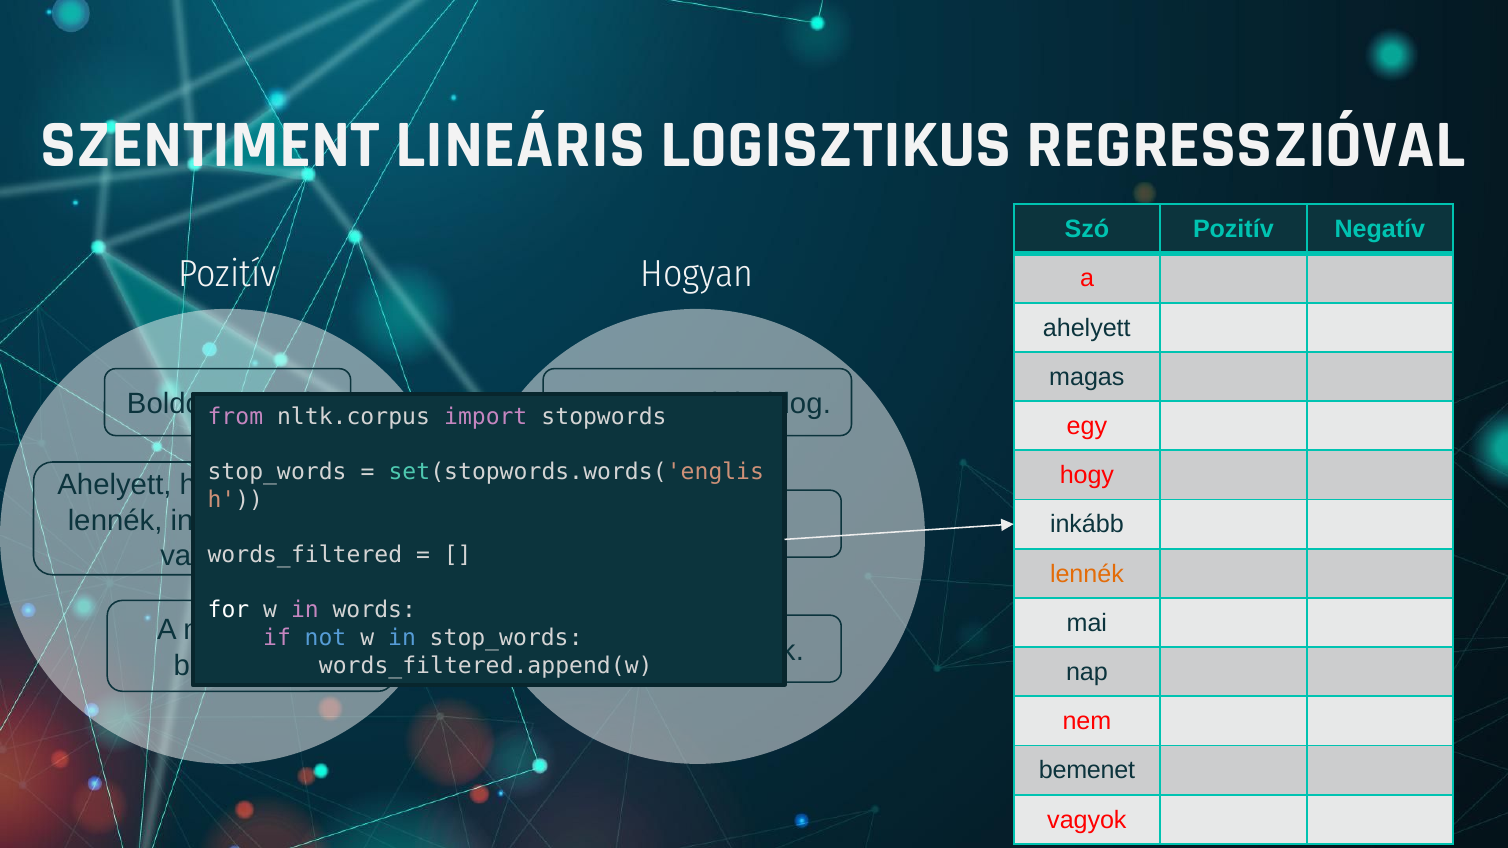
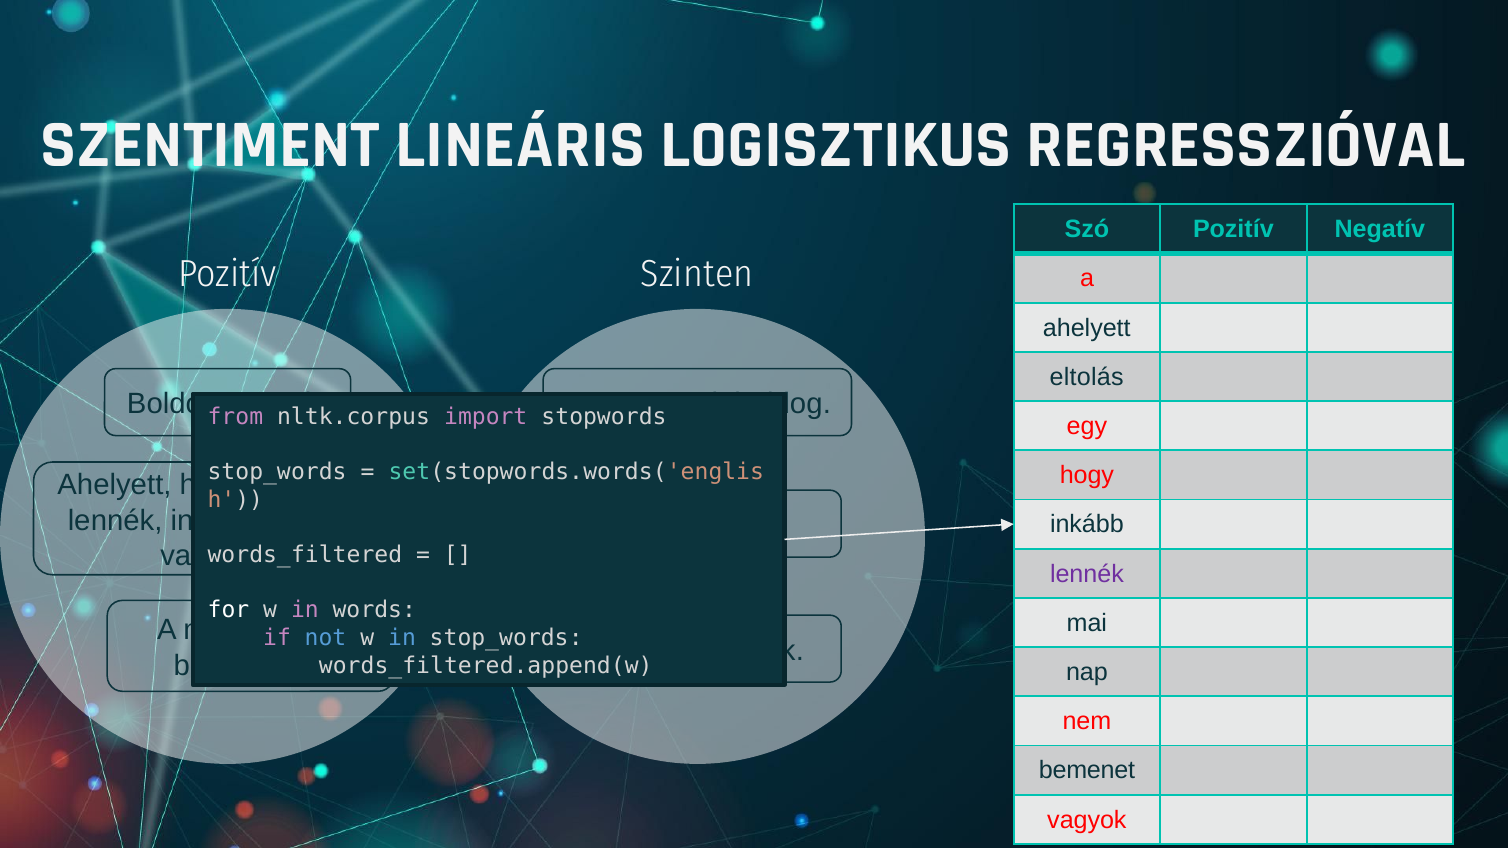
Hogyan: Hogyan -> Szinten
magas: magas -> eltolás
lennék at (1087, 574) colour: orange -> purple
